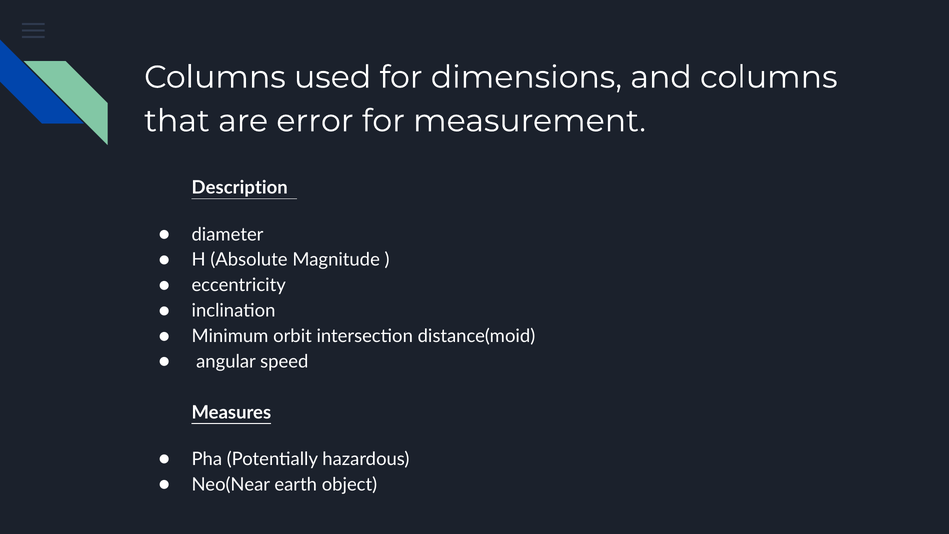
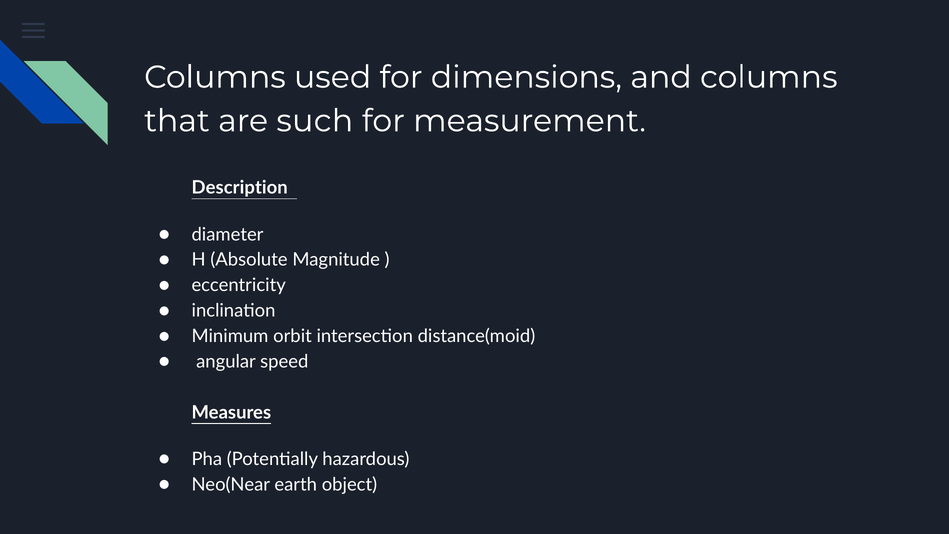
error: error -> such
